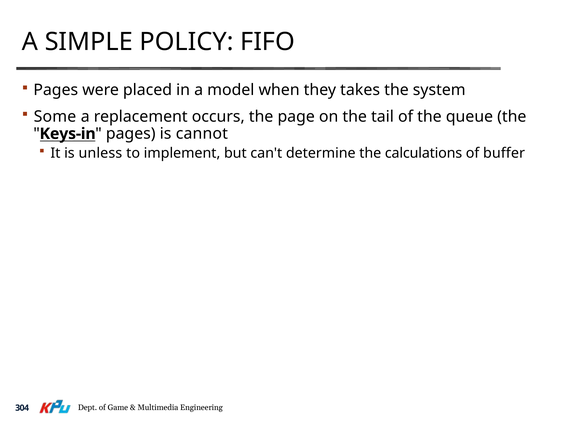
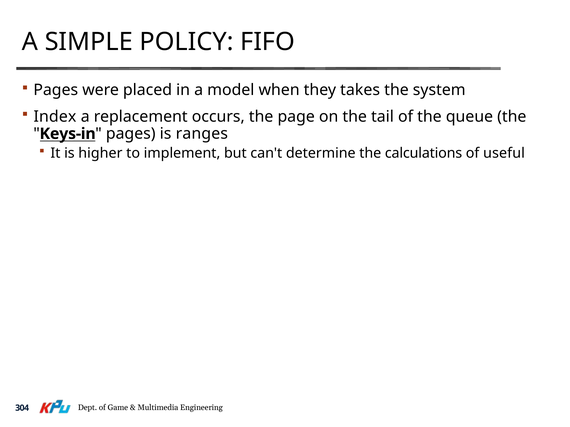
Some: Some -> Index
cannot: cannot -> ranges
unless: unless -> higher
buffer: buffer -> useful
